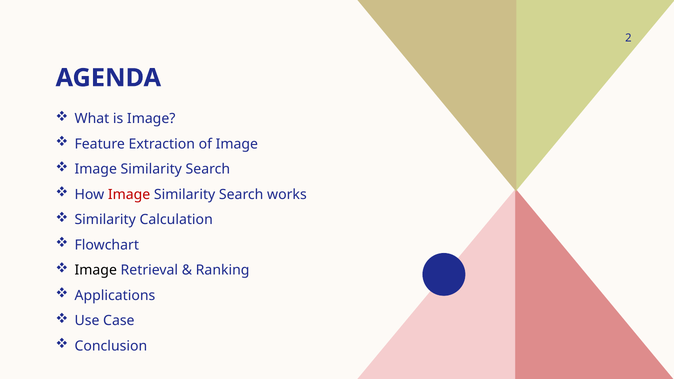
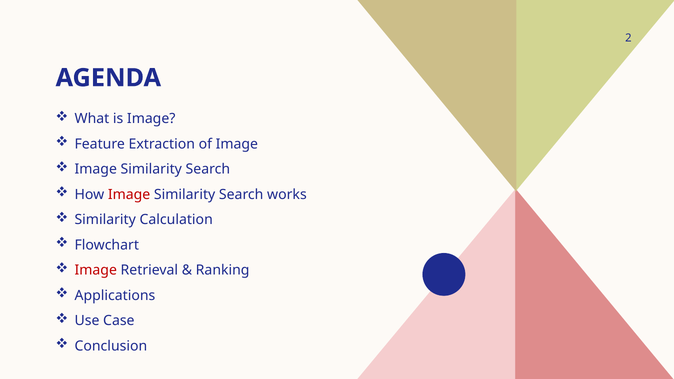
Image at (96, 270) colour: black -> red
